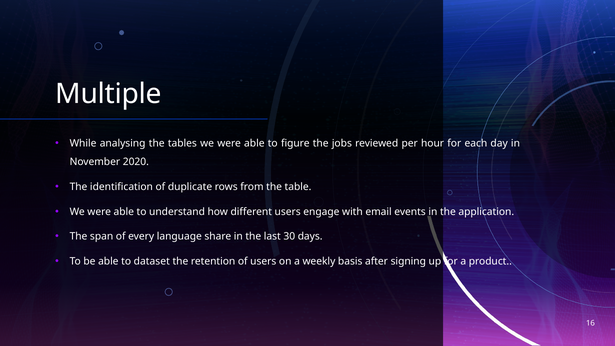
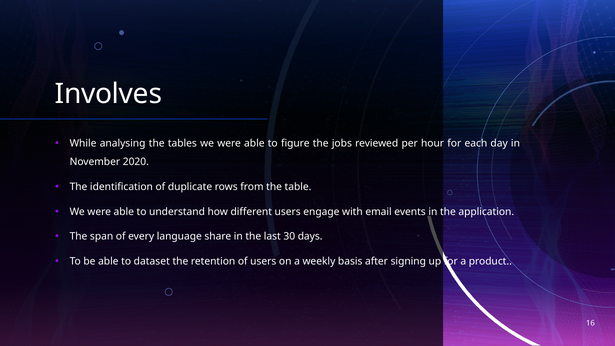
Multiple: Multiple -> Involves
